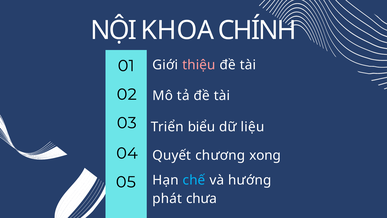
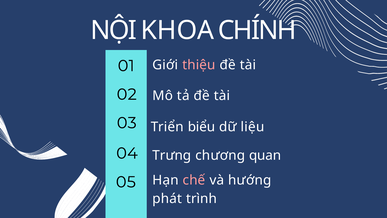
Quyết: Quyết -> Trưng
xong: xong -> quan
chế colour: light blue -> pink
chưa: chưa -> trình
